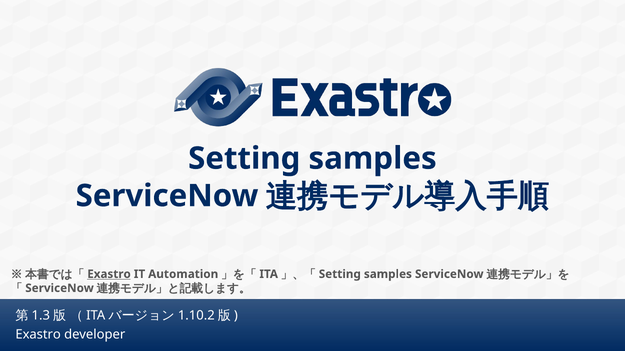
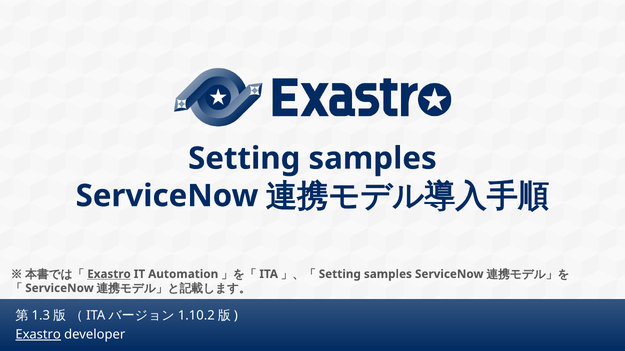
Exastro at (38, 335) underline: none -> present
